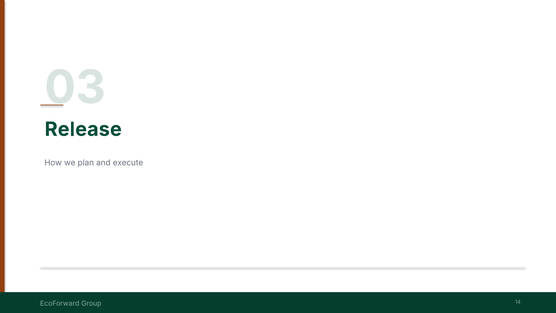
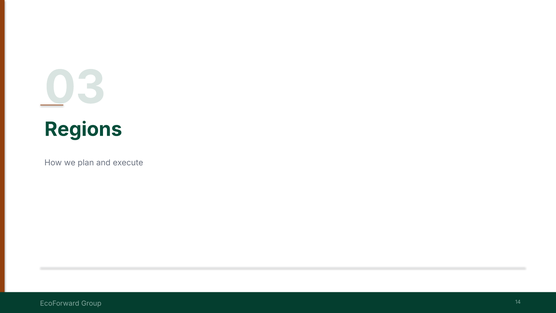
Release: Release -> Regions
